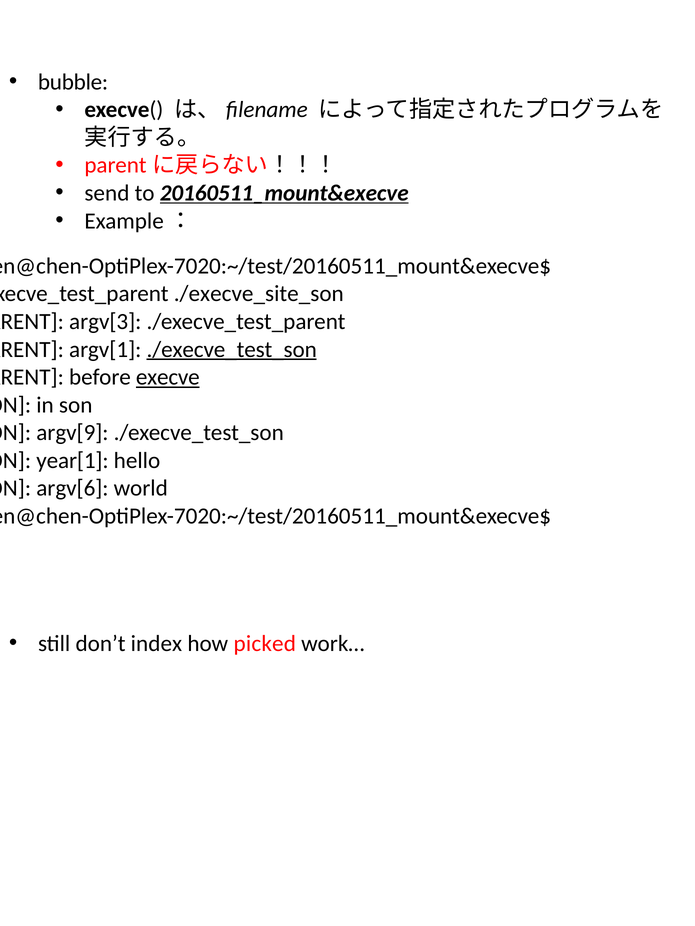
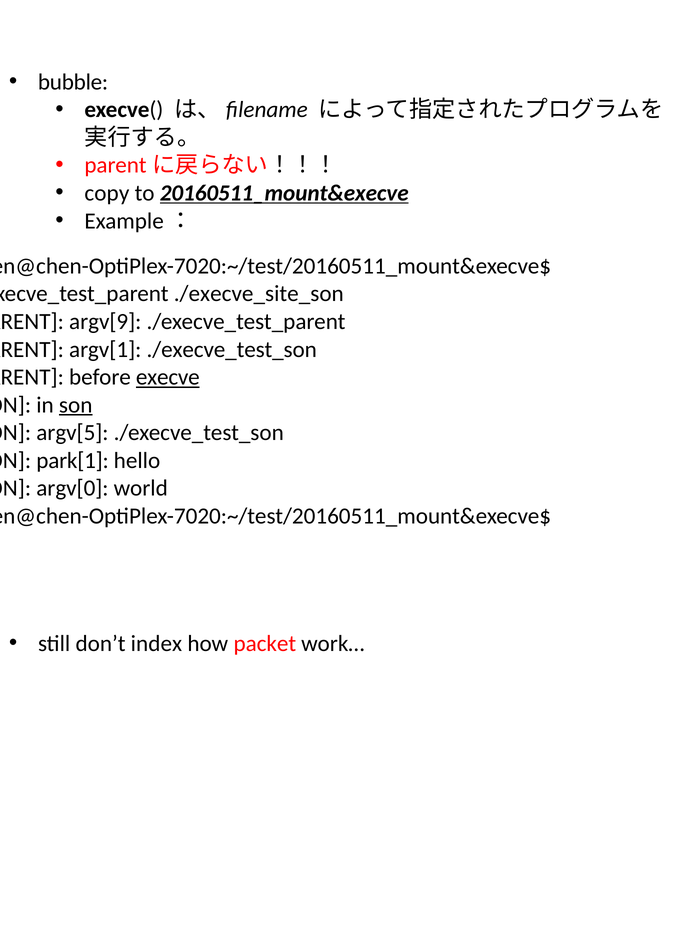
send: send -> copy
argv[3: argv[3 -> argv[9
./execve_test_son at (232, 350) underline: present -> none
son at (76, 405) underline: none -> present
argv[9: argv[9 -> argv[5
year[1: year[1 -> park[1
argv[6: argv[6 -> argv[0
picked: picked -> packet
